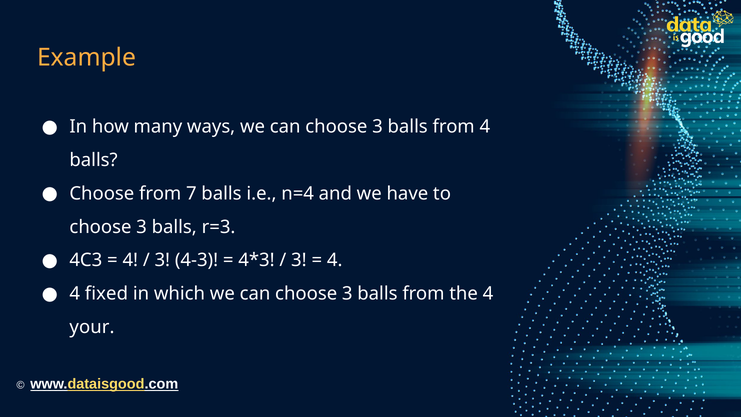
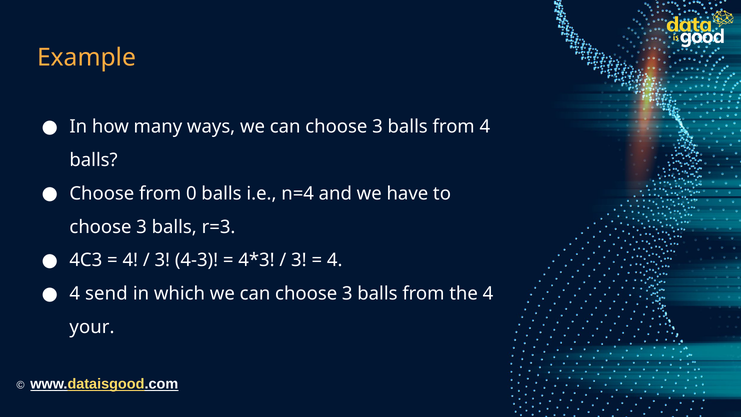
7: 7 -> 0
fixed: fixed -> send
